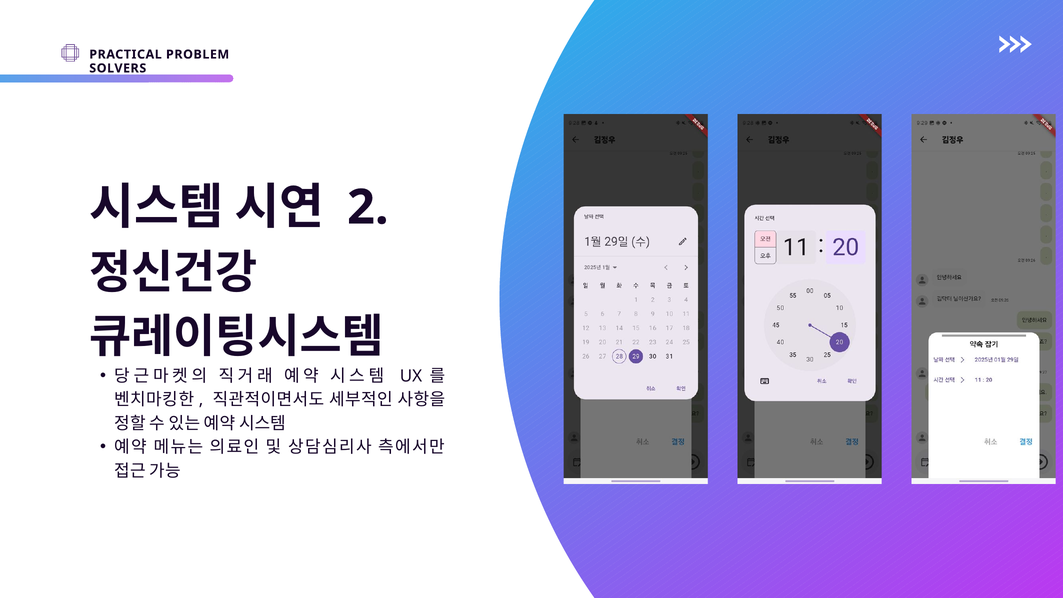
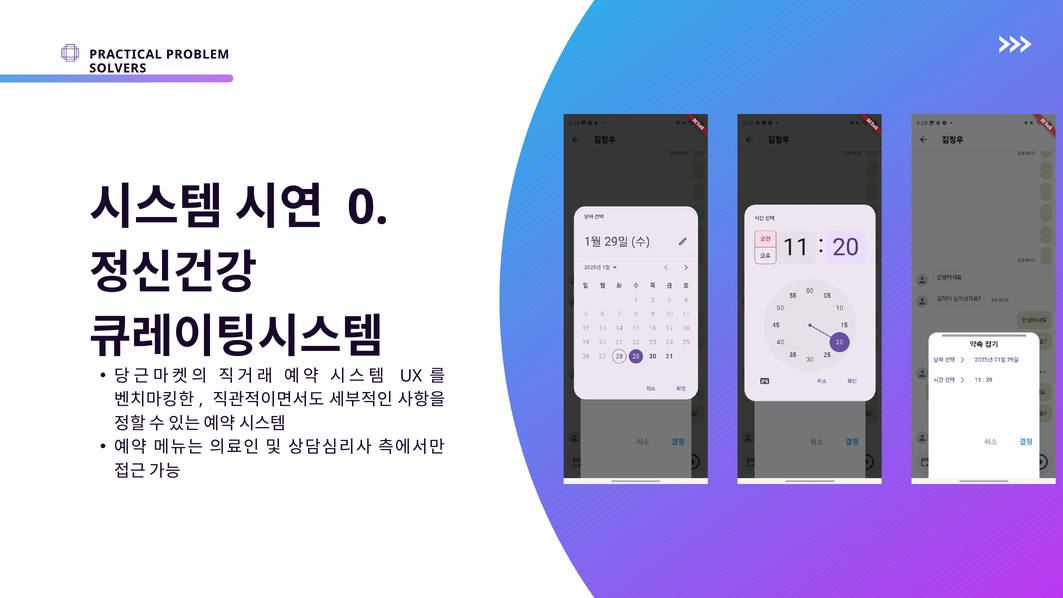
2: 2 -> 0
